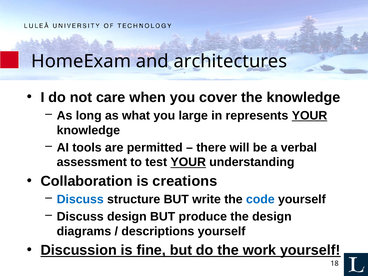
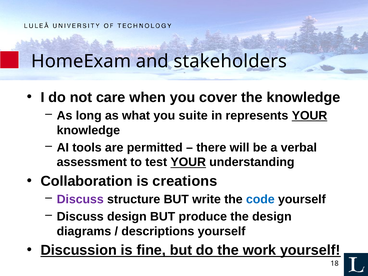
architectures: architectures -> stakeholders
large: large -> suite
Discuss at (80, 199) colour: blue -> purple
